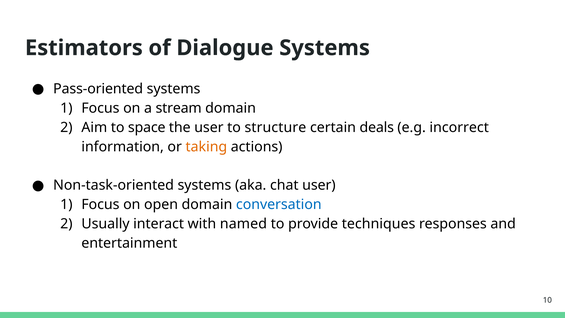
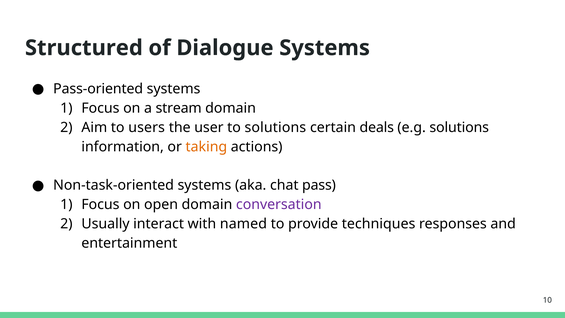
Estimators: Estimators -> Structured
space: space -> users
to structure: structure -> solutions
e.g incorrect: incorrect -> solutions
chat user: user -> pass
conversation colour: blue -> purple
